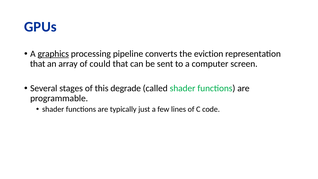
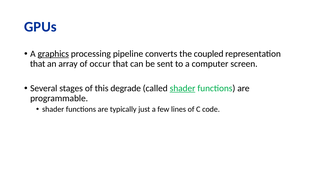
eviction: eviction -> coupled
could: could -> occur
shader at (183, 88) underline: none -> present
